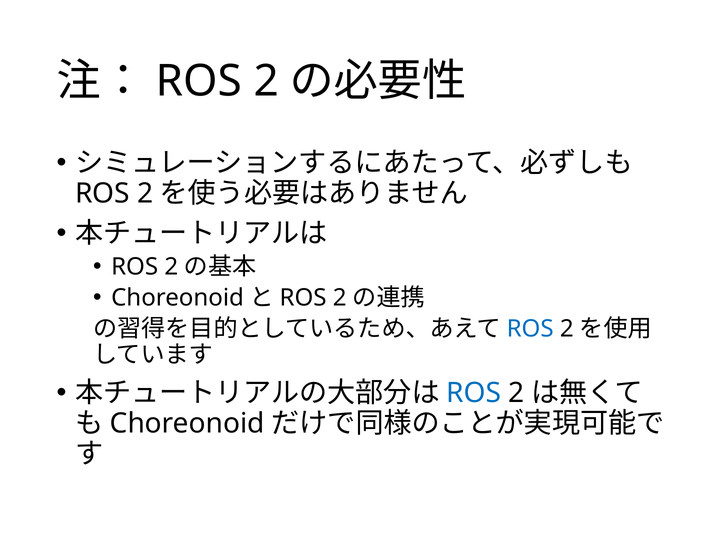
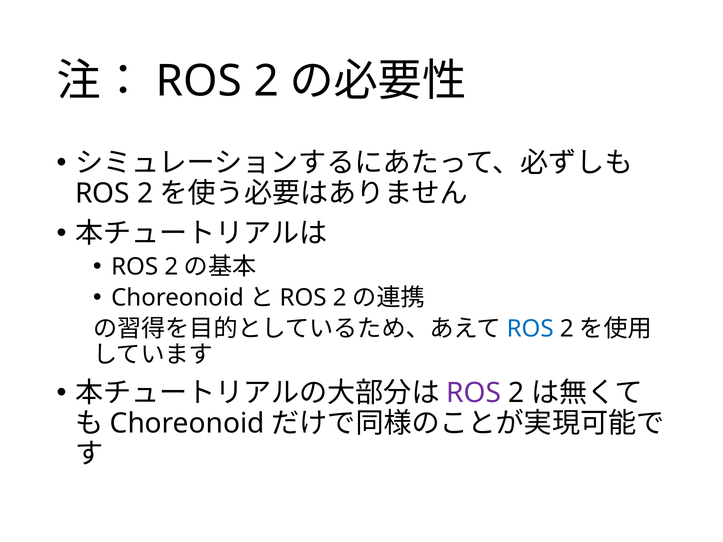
ROS at (474, 393) colour: blue -> purple
